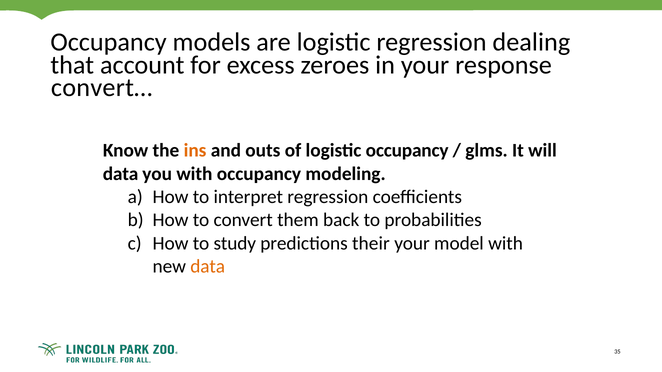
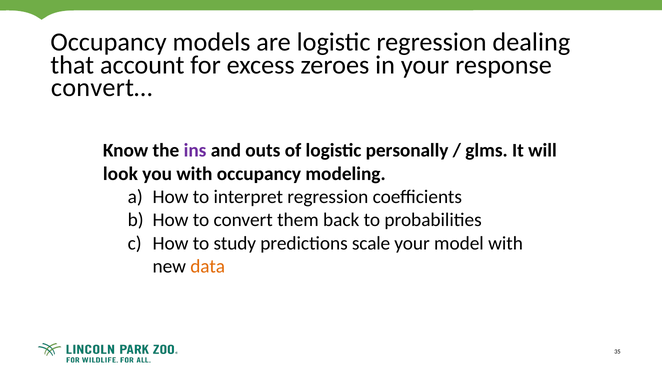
ins colour: orange -> purple
logistic occupancy: occupancy -> personally
data at (121, 174): data -> look
their: their -> scale
